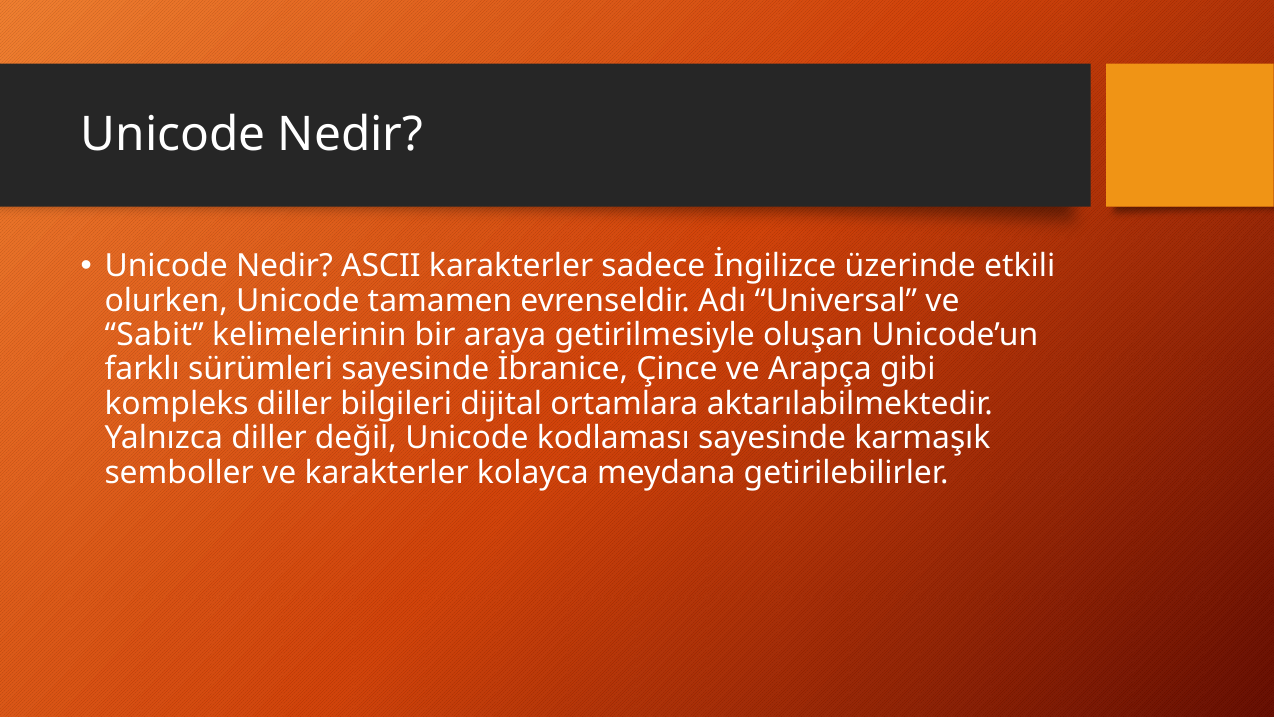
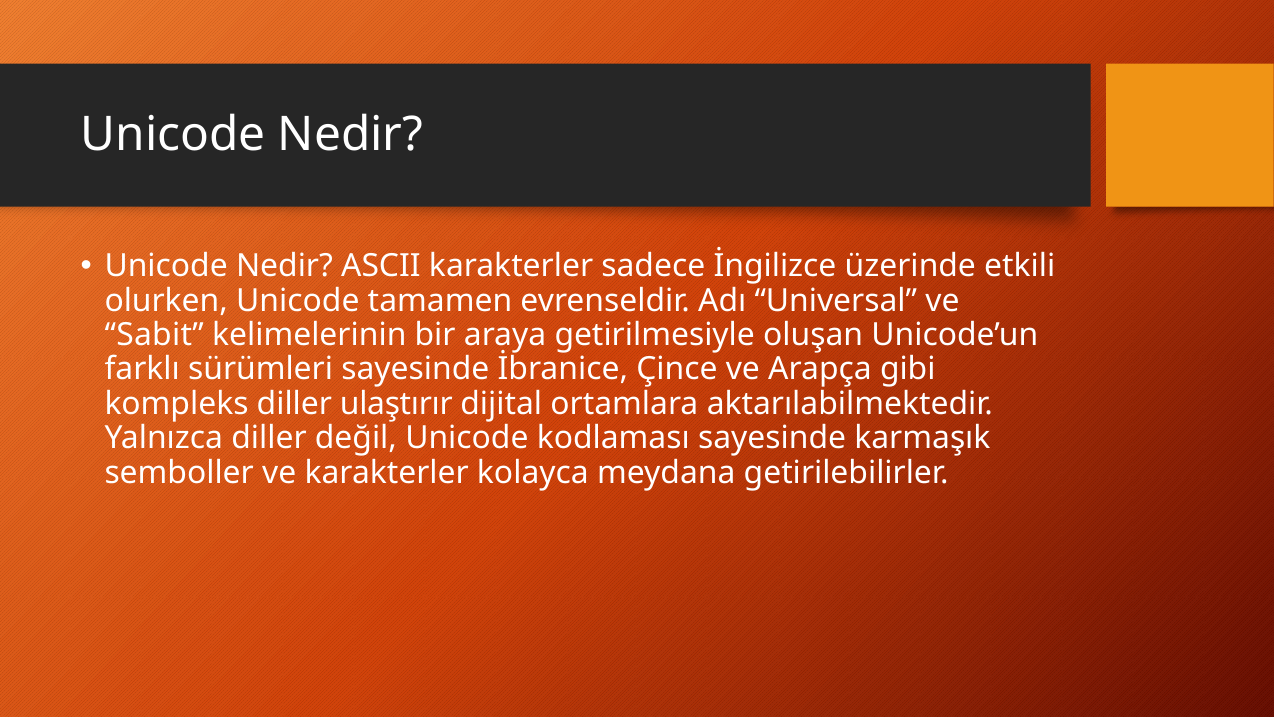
bilgileri: bilgileri -> ulaştırır
